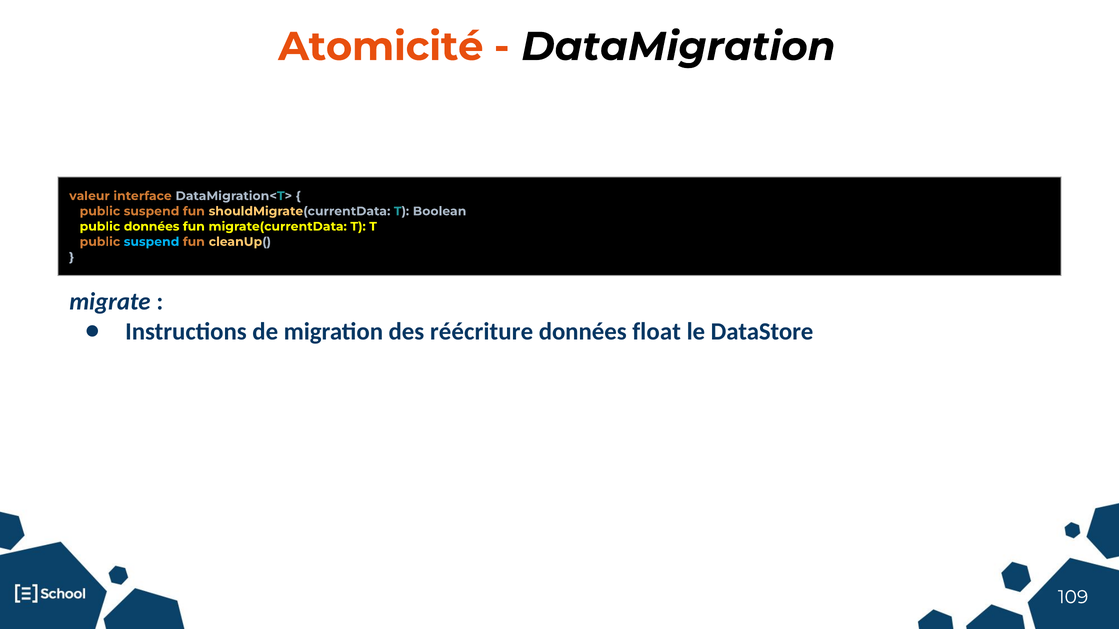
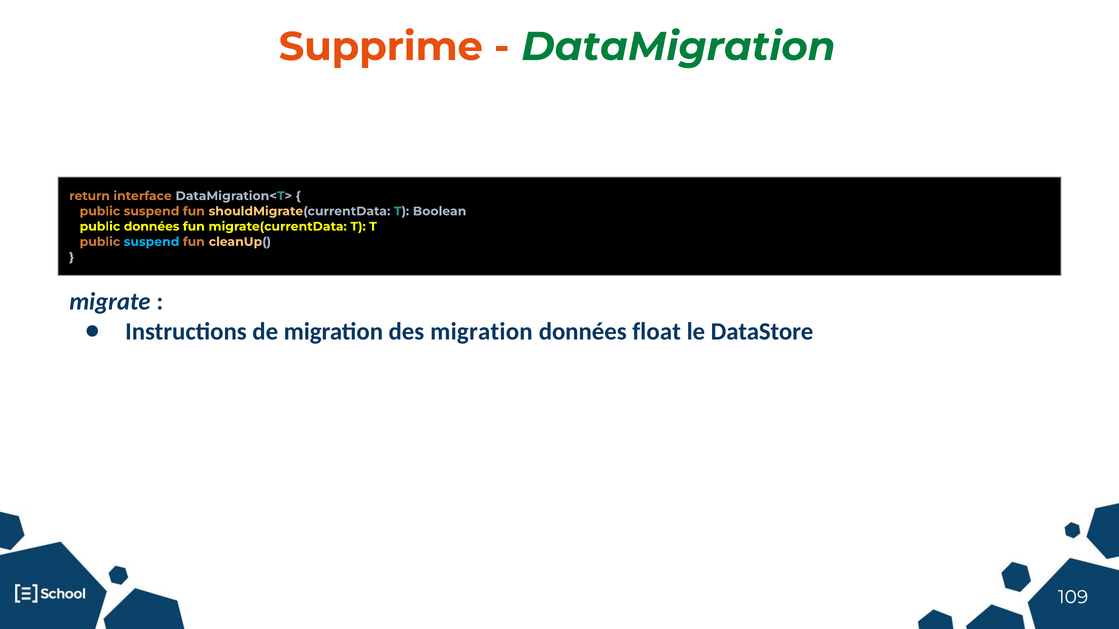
Atomicité: Atomicité -> Supprime
DataMigration colour: black -> green
valeur: valeur -> return
des réécriture: réécriture -> migration
